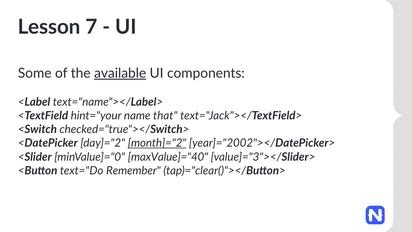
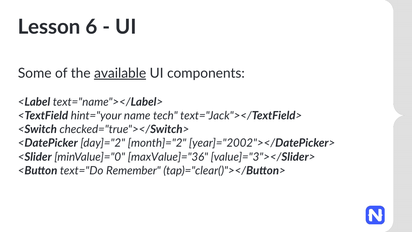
7: 7 -> 6
that: that -> tech
month]="2 underline: present -> none
maxValue]="40: maxValue]="40 -> maxValue]="36
